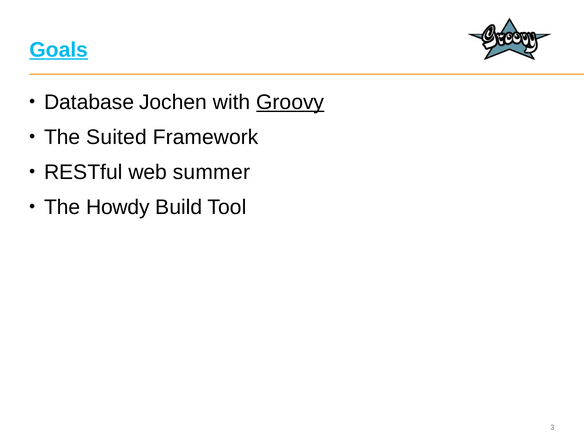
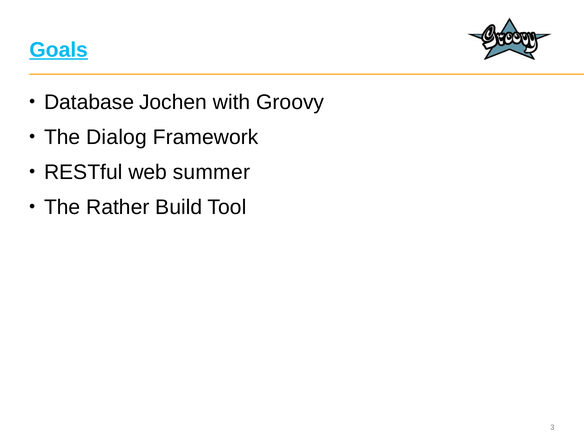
Groovy underline: present -> none
Suited: Suited -> Dialog
Howdy: Howdy -> Rather
